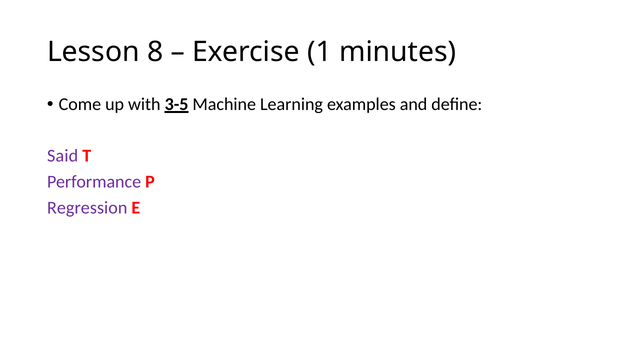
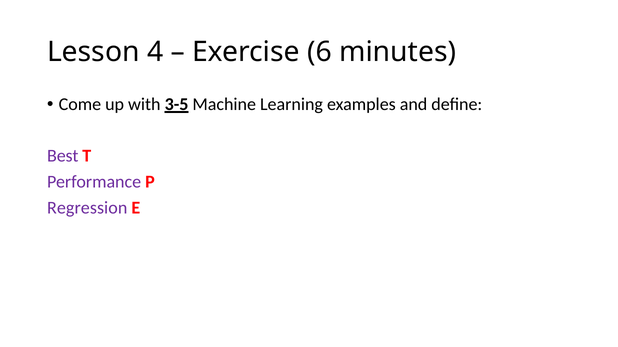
8: 8 -> 4
1: 1 -> 6
Said: Said -> Best
